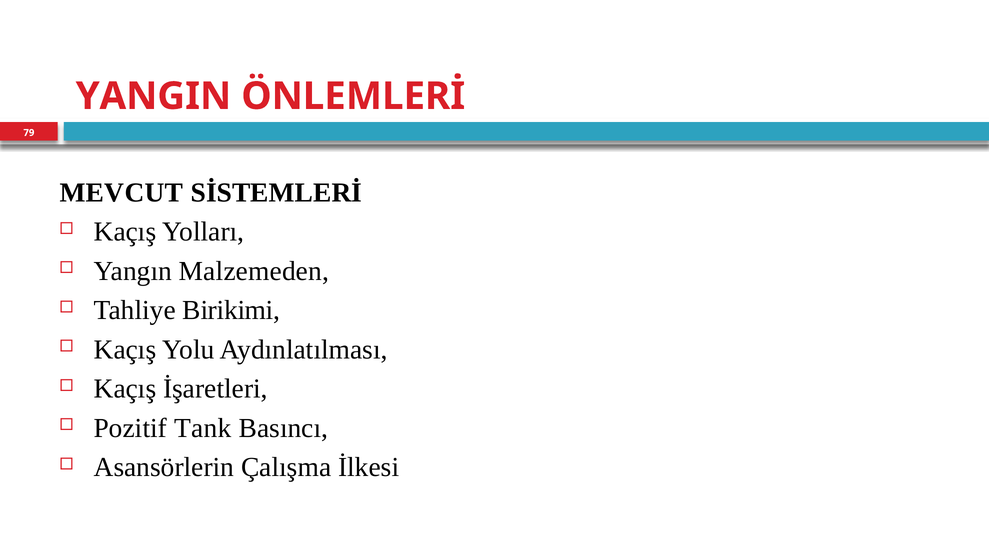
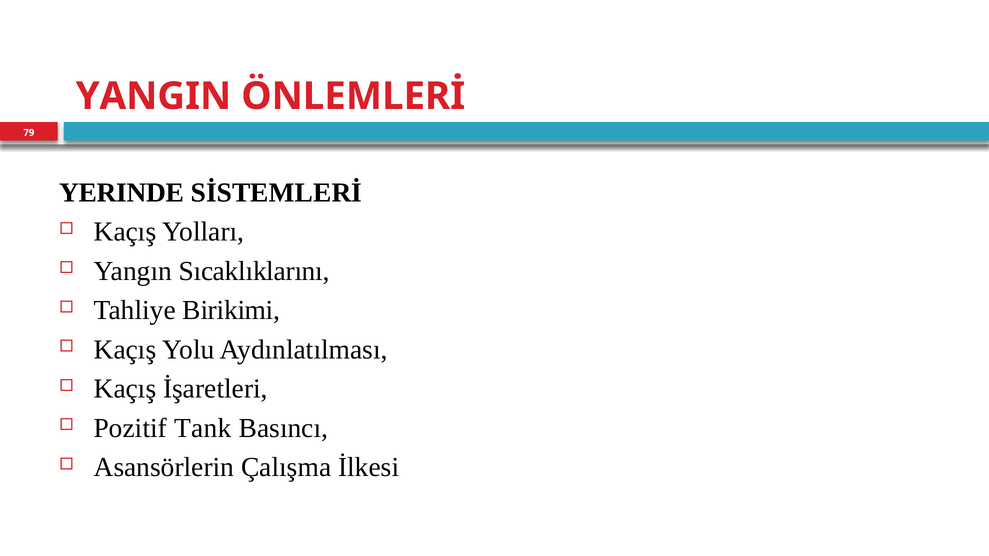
MEVCUT: MEVCUT -> YERINDE
Malzemeden: Malzemeden -> Sıcaklıklarını
